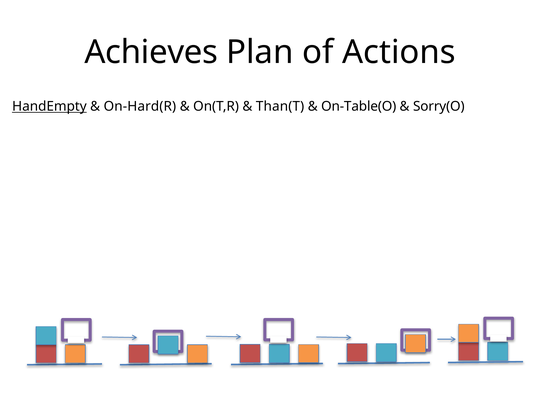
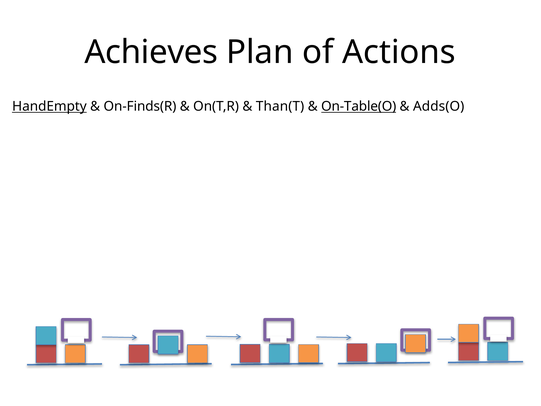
On-Hard(R: On-Hard(R -> On-Finds(R
On-Table(O underline: none -> present
Sorry(O: Sorry(O -> Adds(O
